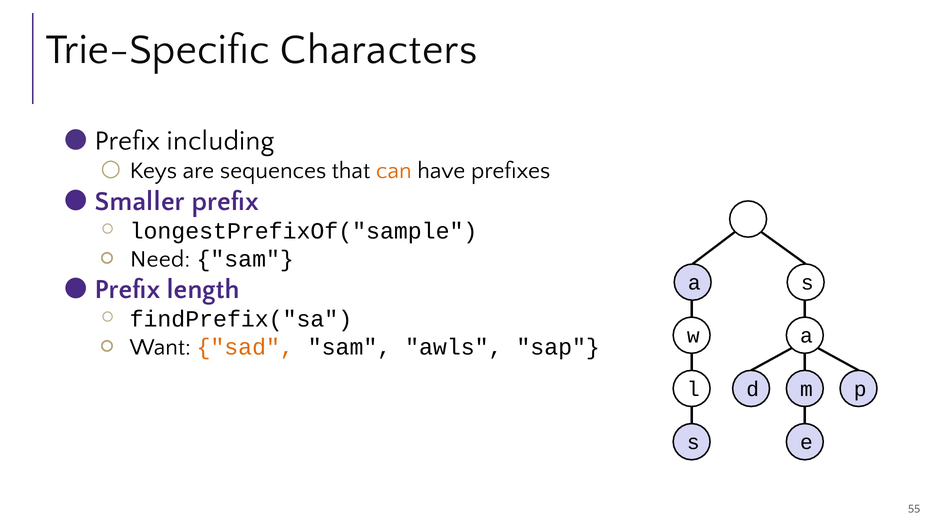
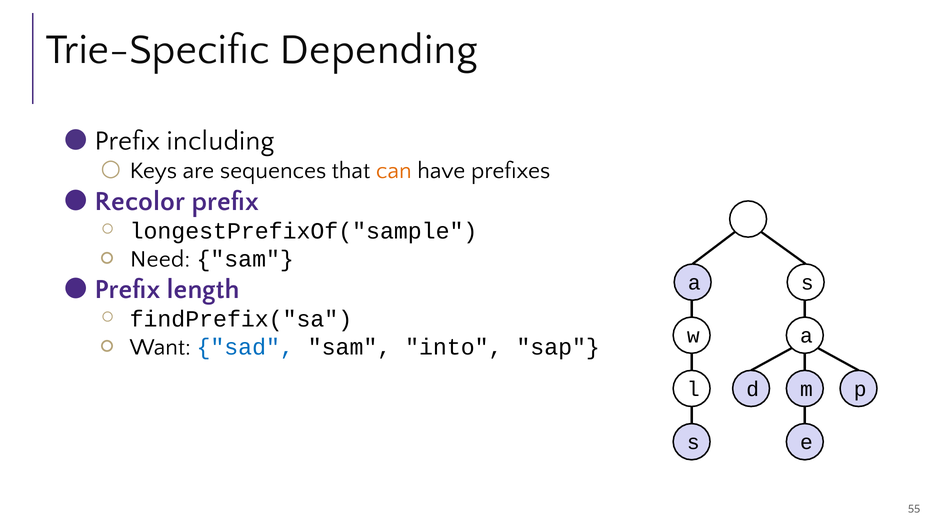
Characters: Characters -> Depending
Smaller: Smaller -> Recolor
sad colour: orange -> blue
awls: awls -> into
